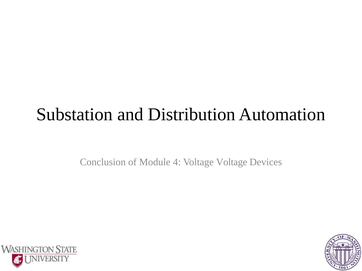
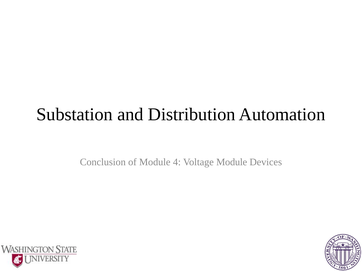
Voltage Voltage: Voltage -> Module
